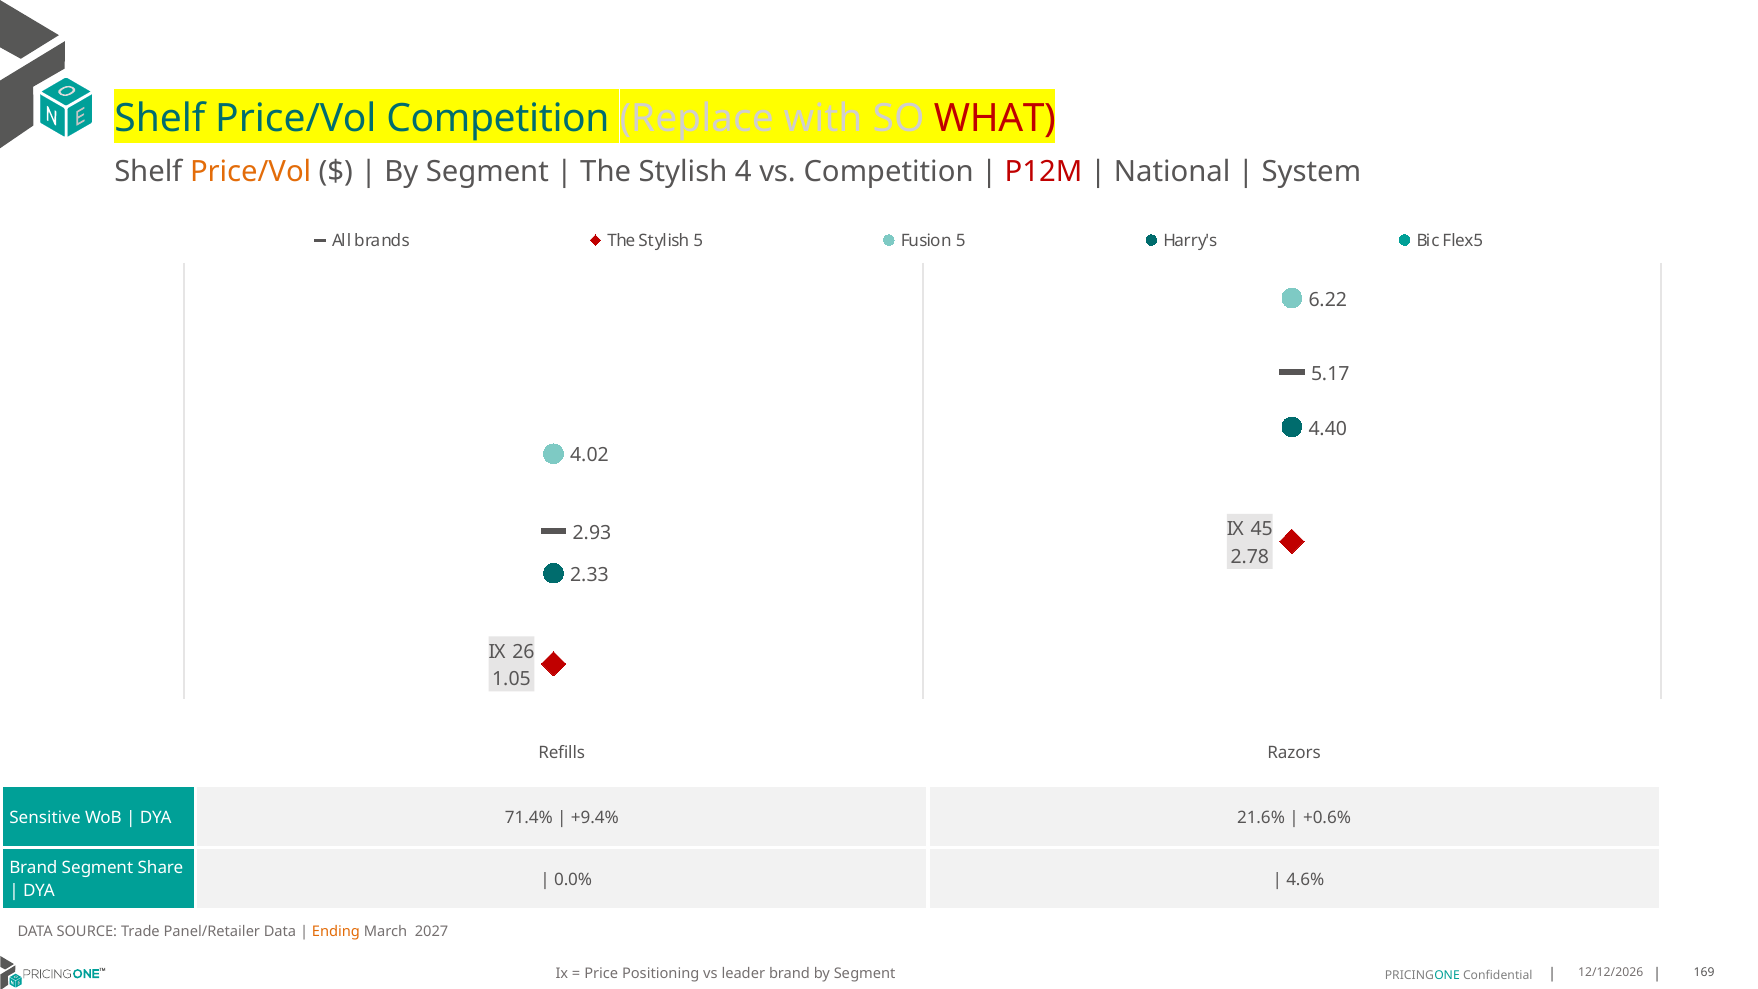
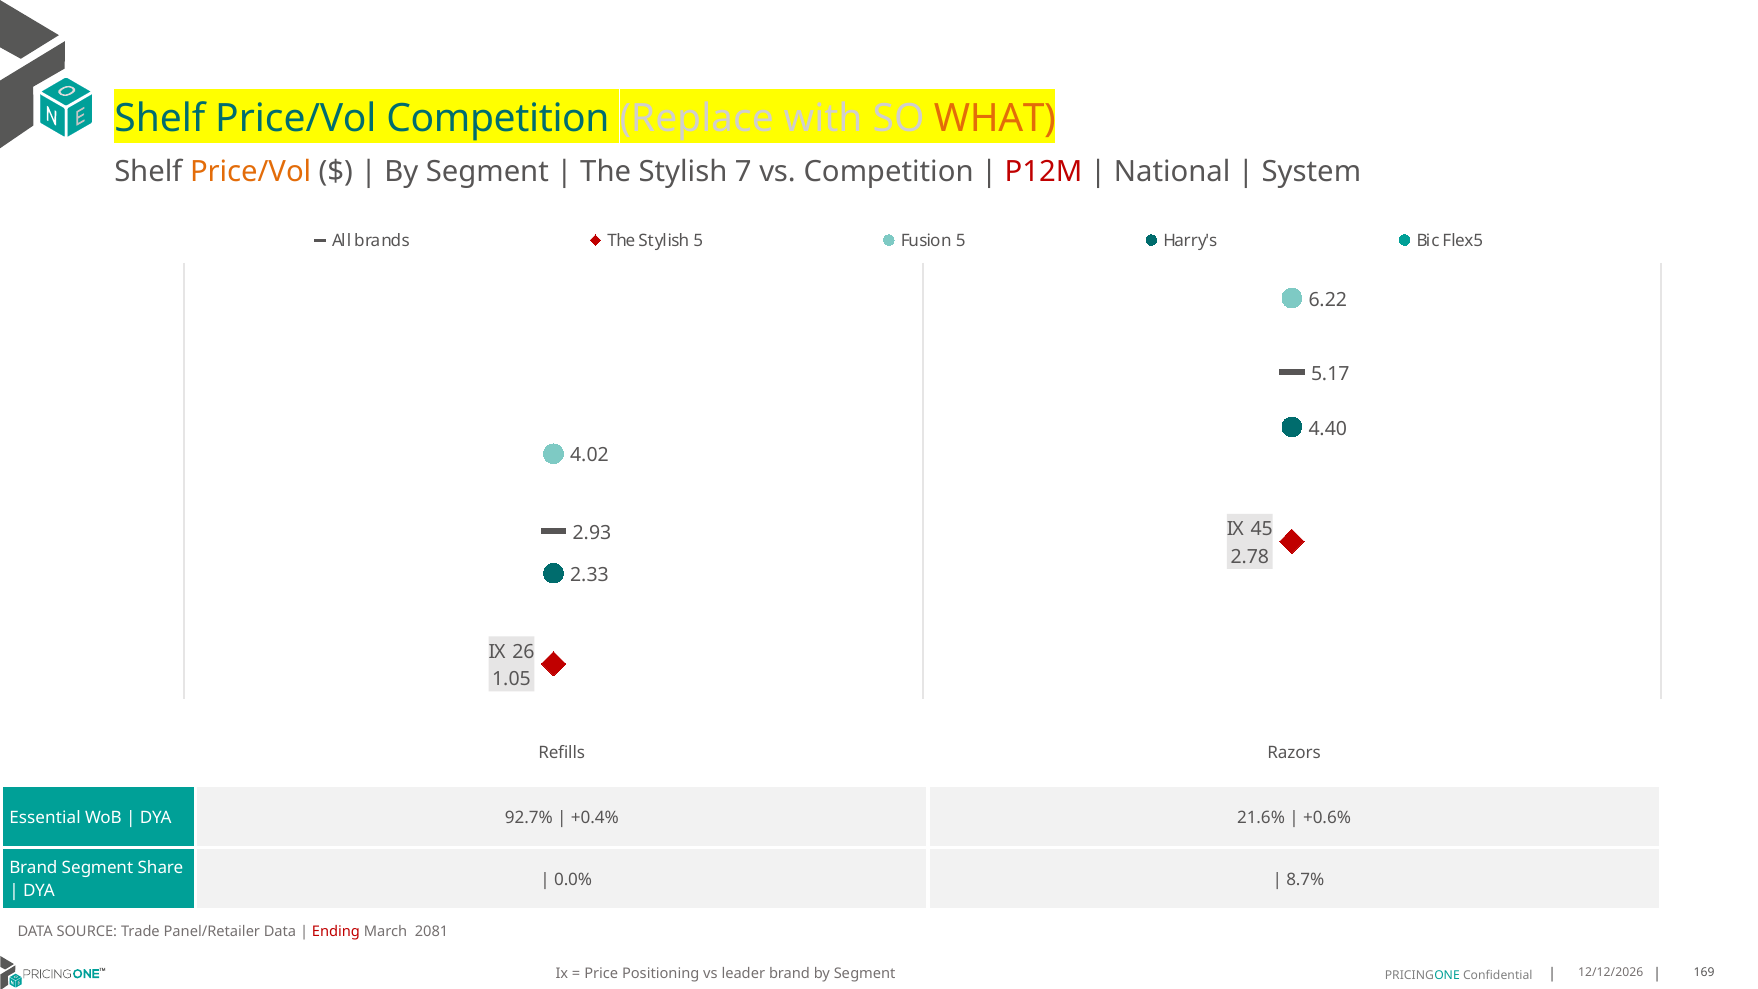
WHAT colour: red -> orange
4: 4 -> 7
Sensitive: Sensitive -> Essential
71.4%: 71.4% -> 92.7%
+9.4%: +9.4% -> +0.4%
4.6%: 4.6% -> 8.7%
Ending colour: orange -> red
2027: 2027 -> 2081
